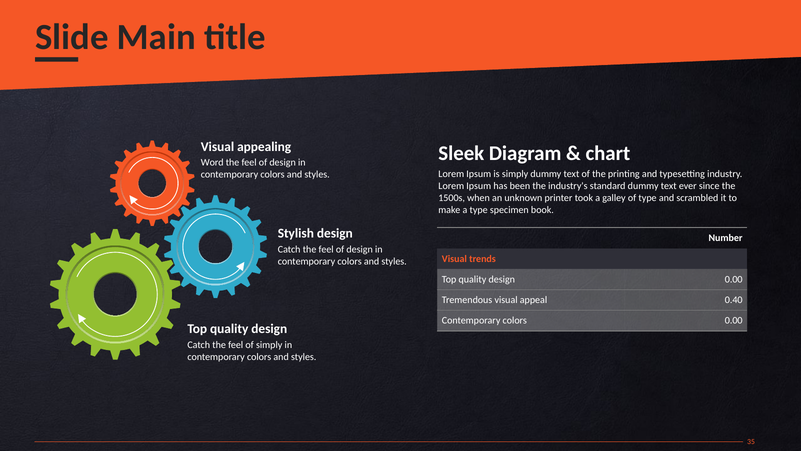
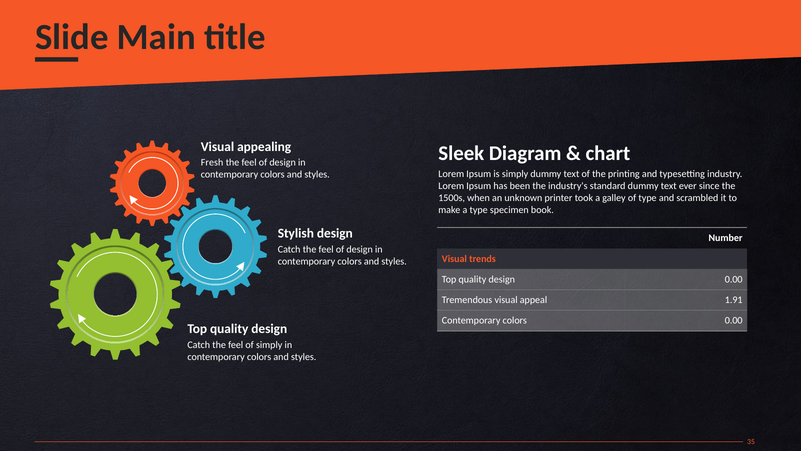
Word: Word -> Fresh
0.40: 0.40 -> 1.91
